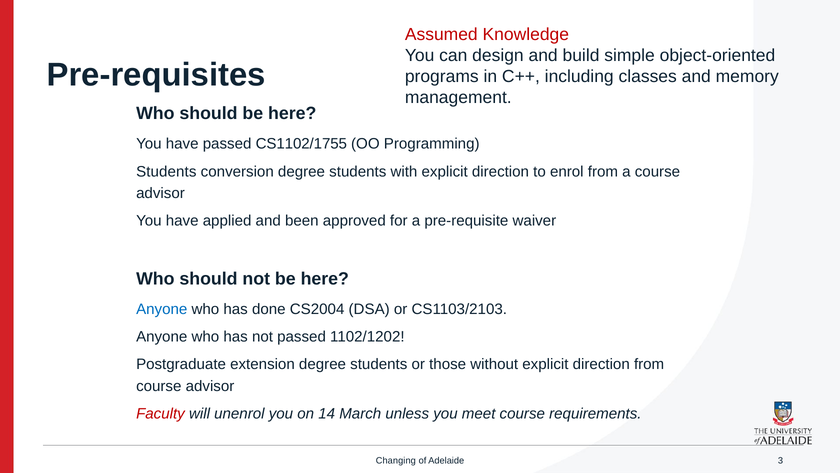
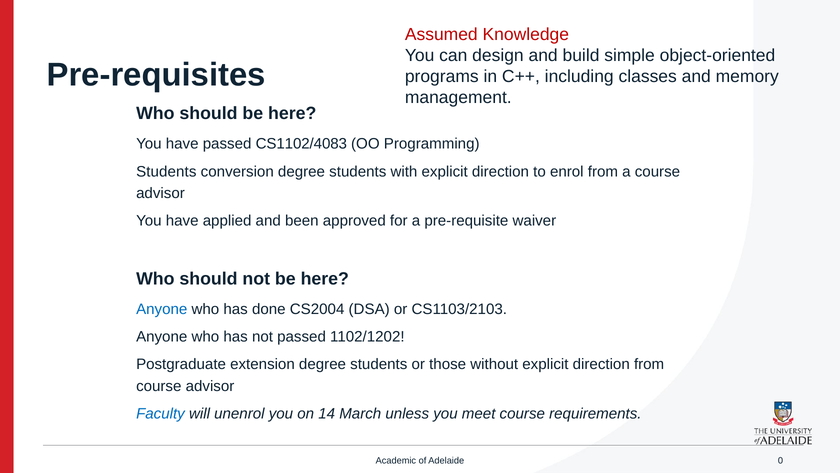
CS1102/1755: CS1102/1755 -> CS1102/4083
Faculty colour: red -> blue
Changing: Changing -> Academic
3: 3 -> 0
